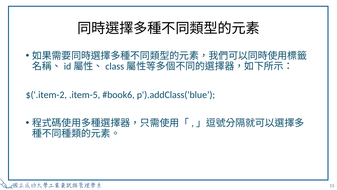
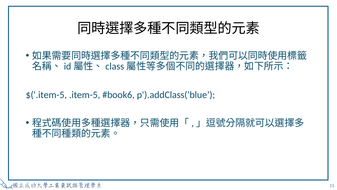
$('.item-2: $('.item-2 -> $('.item-5
